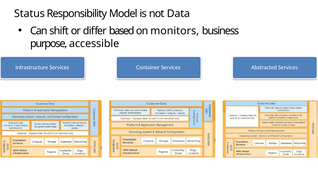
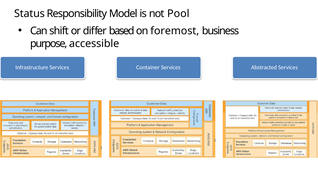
Data: Data -> Pool
monitors: monitors -> foremost
